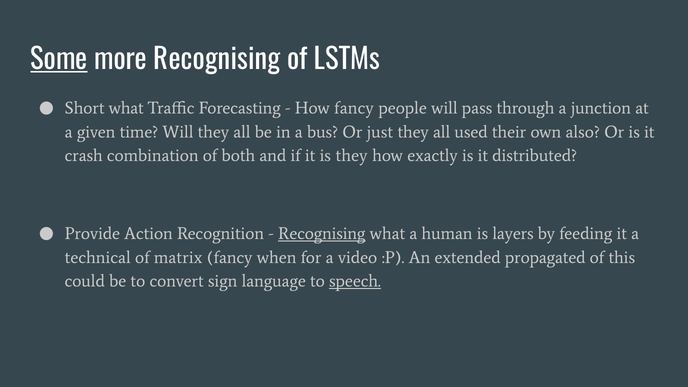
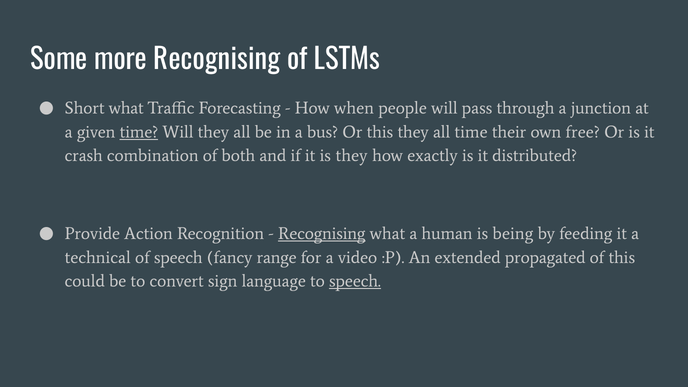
Some underline: present -> none
How fancy: fancy -> when
time at (139, 132) underline: none -> present
Or just: just -> this
all used: used -> time
also: also -> free
layers: layers -> being
of matrix: matrix -> speech
when: when -> range
